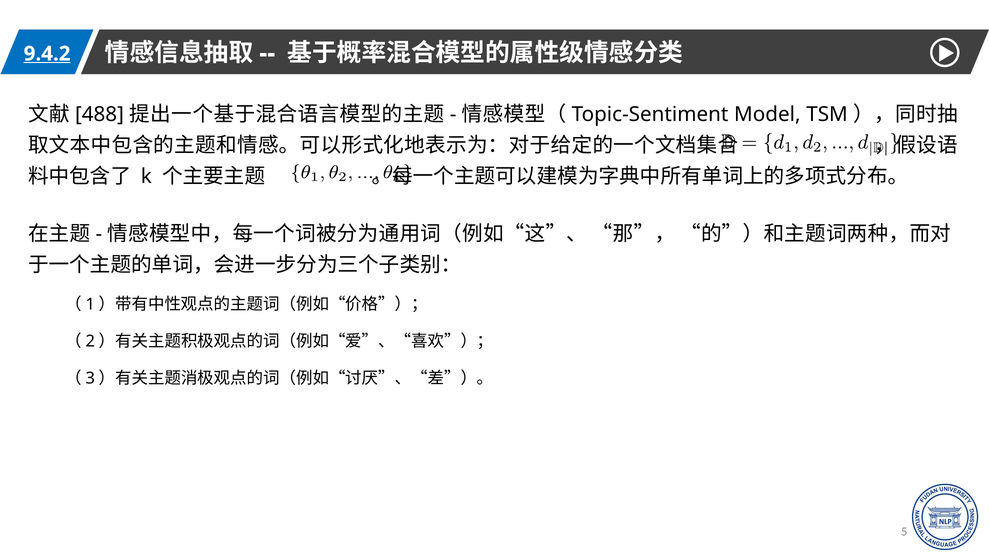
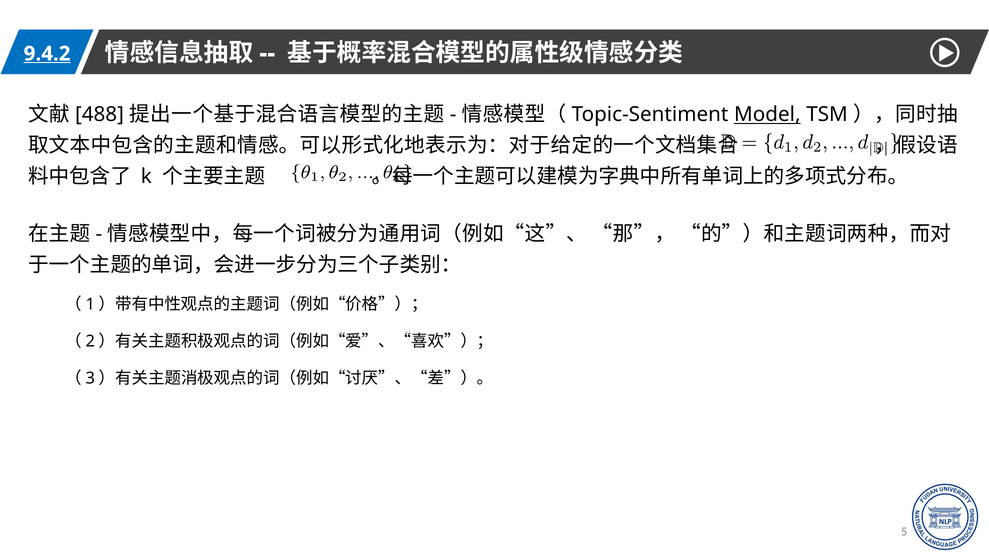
Model underline: none -> present
